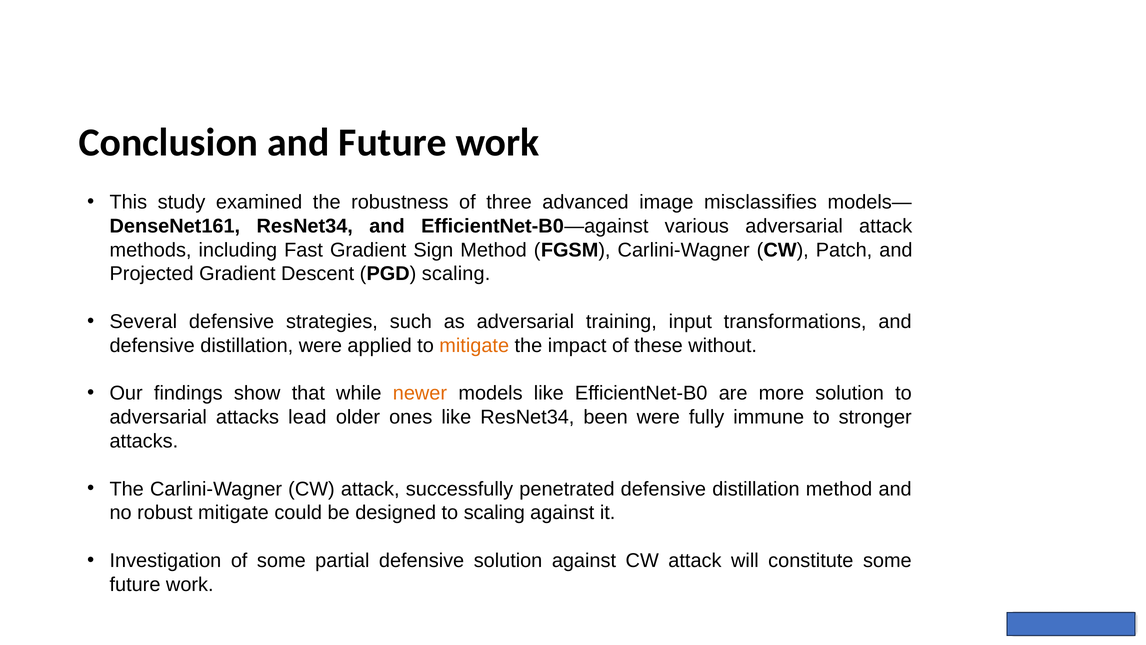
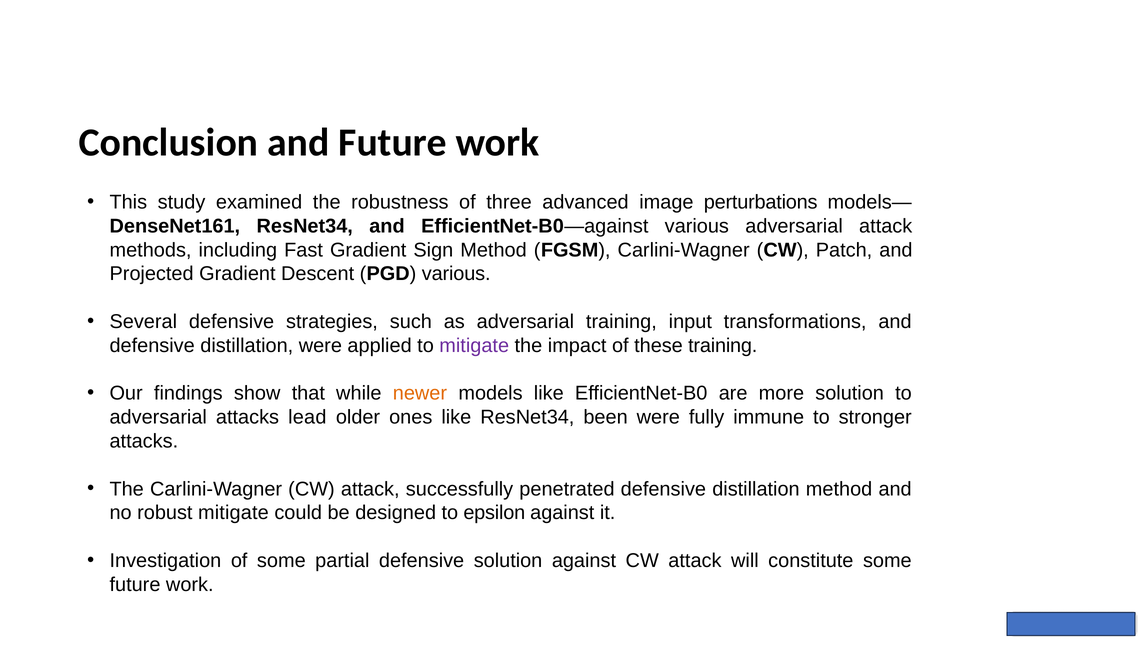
misclassifies: misclassifies -> perturbations
PGD scaling: scaling -> various
mitigate at (474, 345) colour: orange -> purple
these without: without -> training
to scaling: scaling -> epsilon
